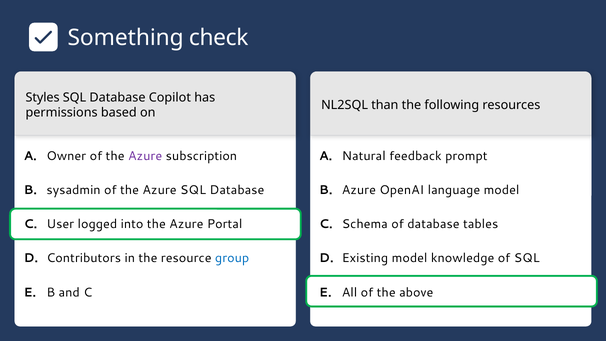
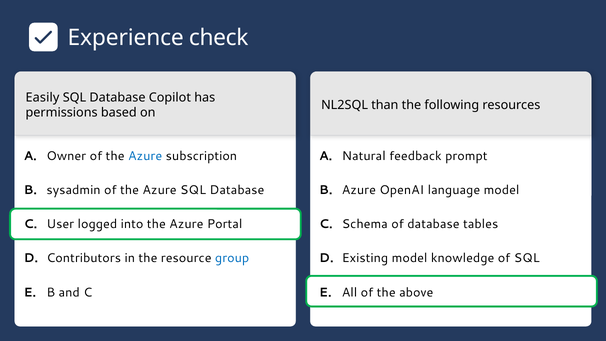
Something: Something -> Experience
Styles: Styles -> Easily
Azure at (145, 156) colour: purple -> blue
